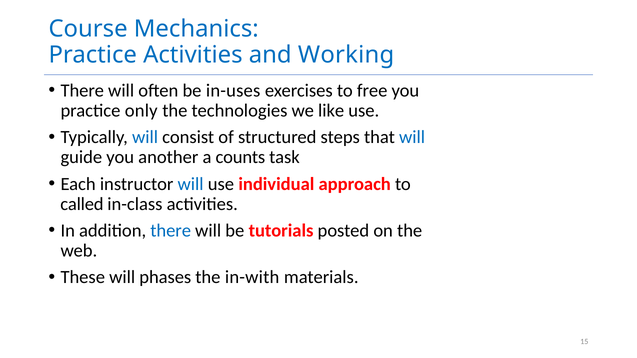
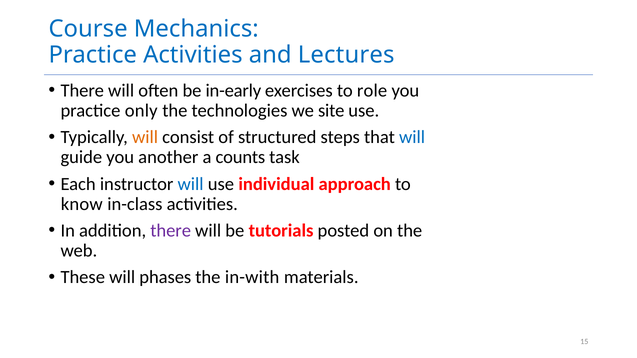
Working: Working -> Lectures
in-uses: in-uses -> in-early
free: free -> role
like: like -> site
will at (145, 137) colour: blue -> orange
called: called -> know
there at (171, 231) colour: blue -> purple
